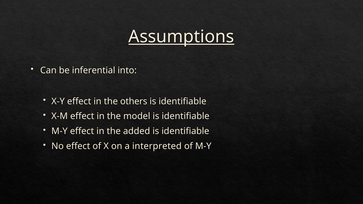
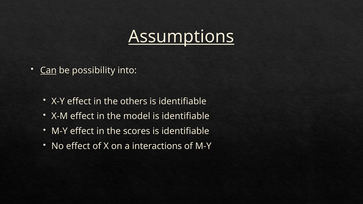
Can underline: none -> present
inferential: inferential -> possibility
added: added -> scores
interpreted: interpreted -> interactions
